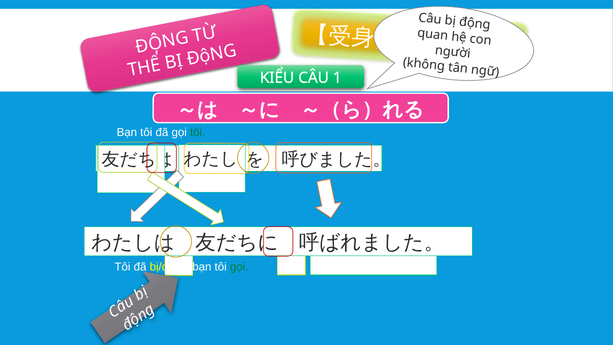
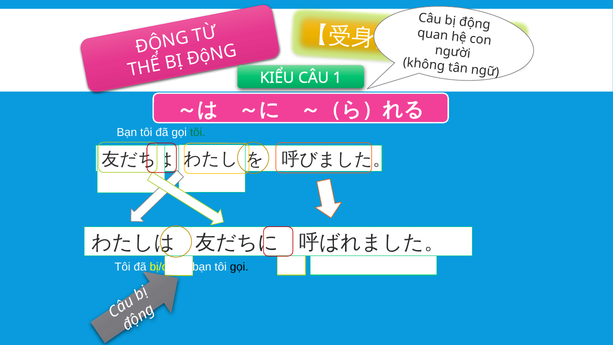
gọi at (239, 267) colour: green -> black
